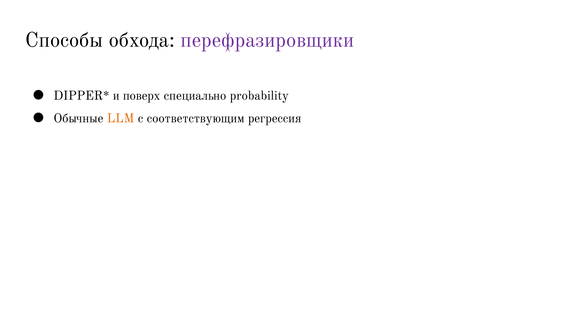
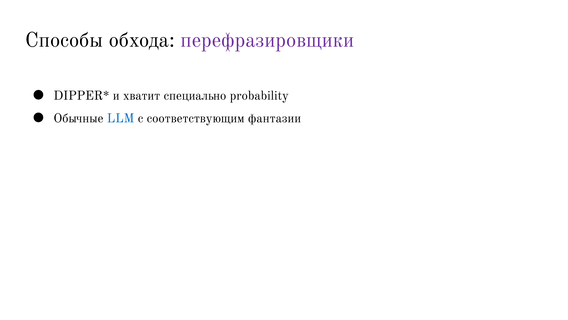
поверх: поверх -> хватит
LLM colour: orange -> blue
регрессия: регрессия -> фантазии
